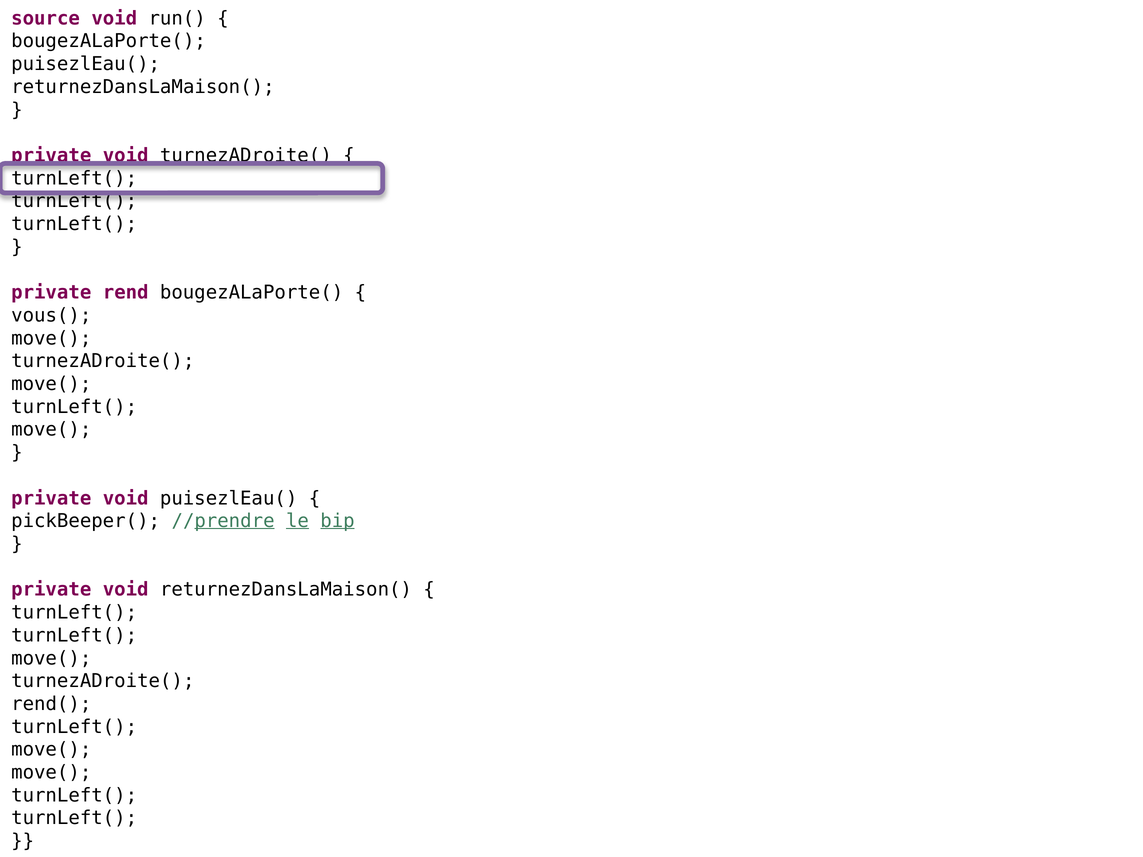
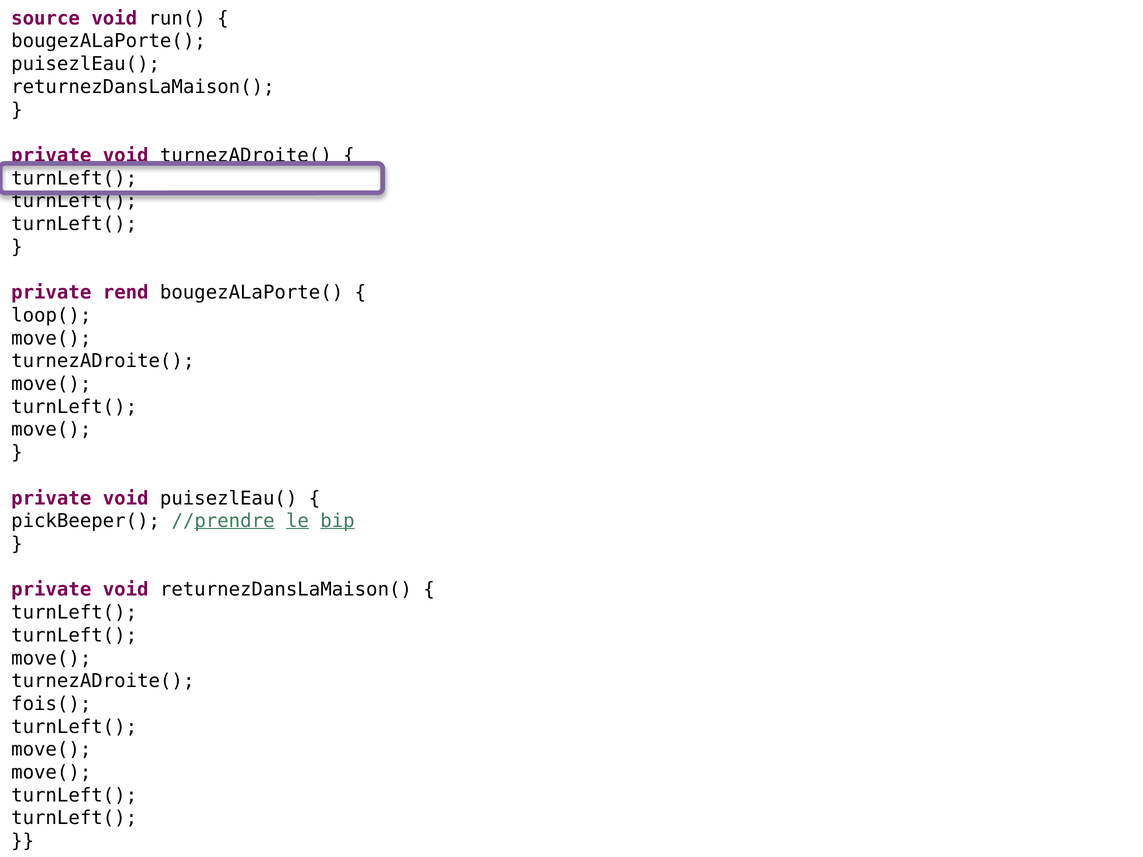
vous(: vous( -> loop(
rend(: rend( -> fois(
